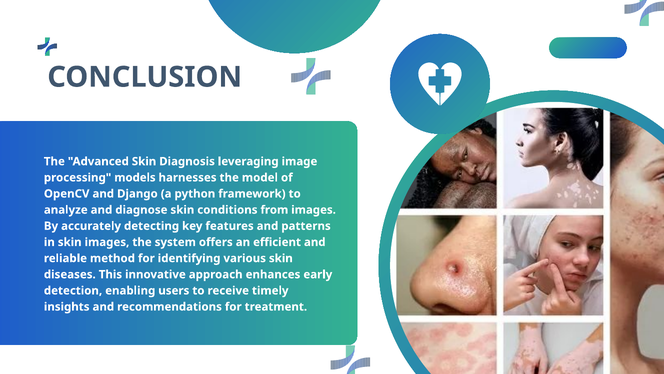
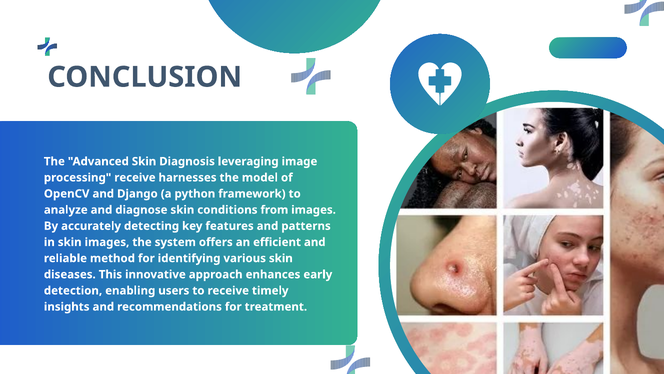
processing models: models -> receive
